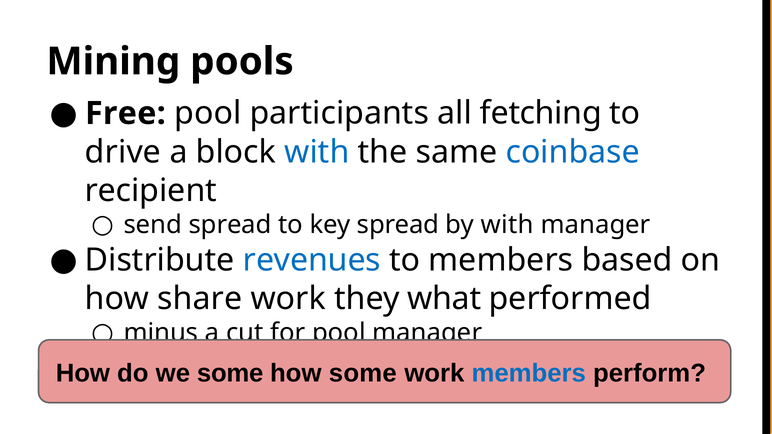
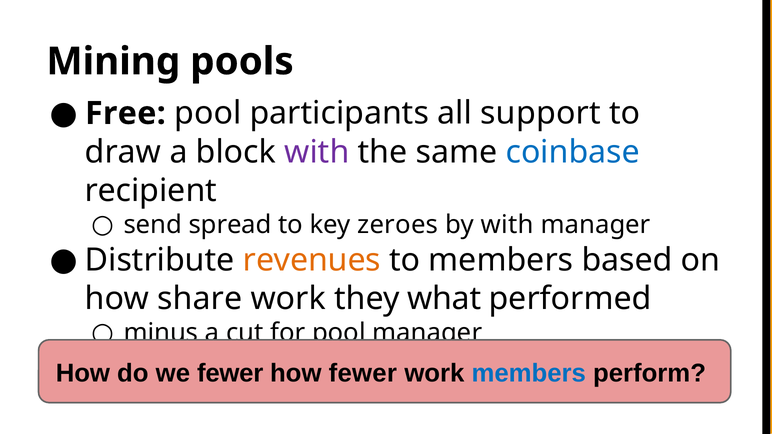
fetching: fetching -> support
drive: drive -> draw
with at (317, 152) colour: blue -> purple
key spread: spread -> zeroes
revenues colour: blue -> orange
we some: some -> fewer
how some: some -> fewer
